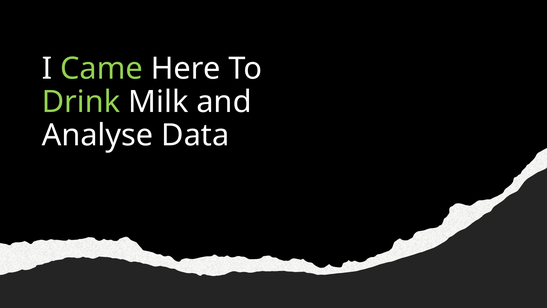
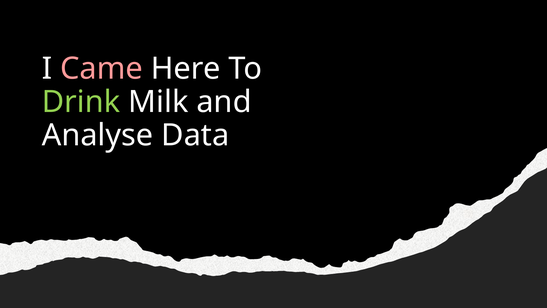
Came colour: light green -> pink
